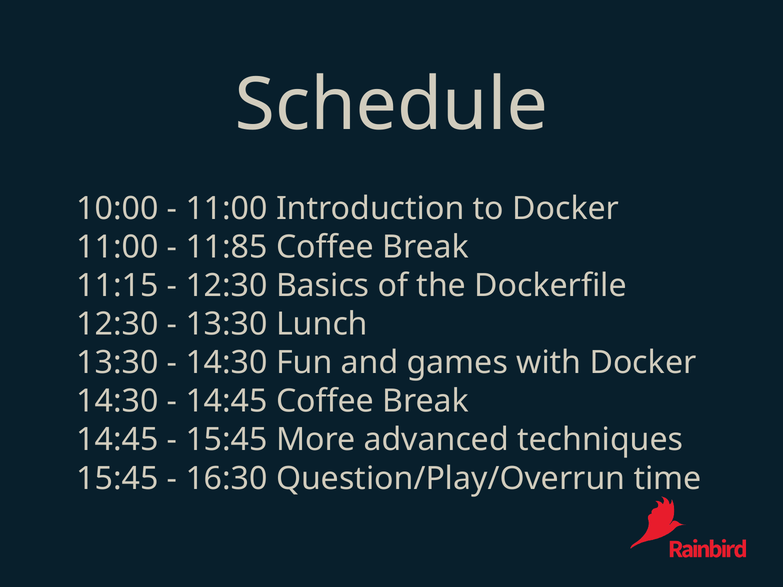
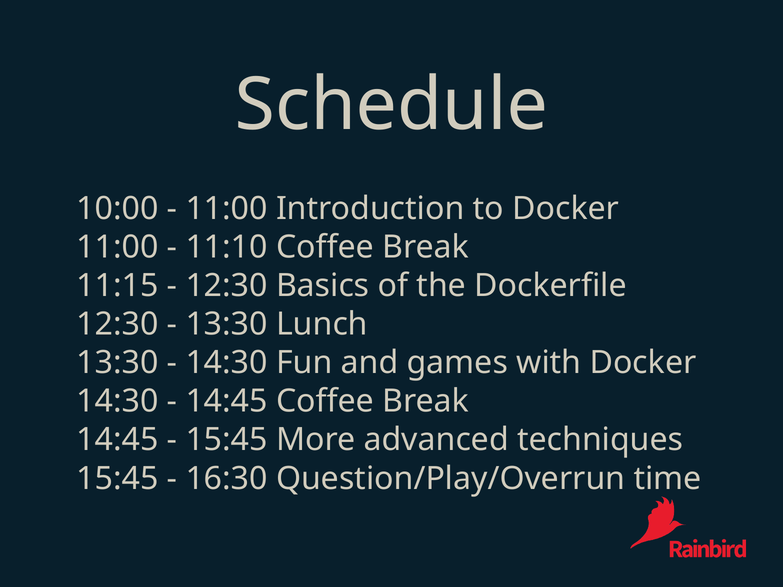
11:85: 11:85 -> 11:10
